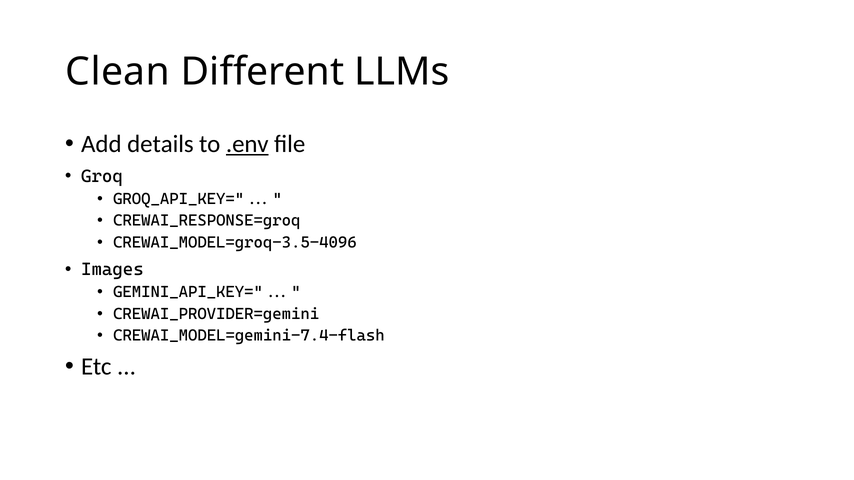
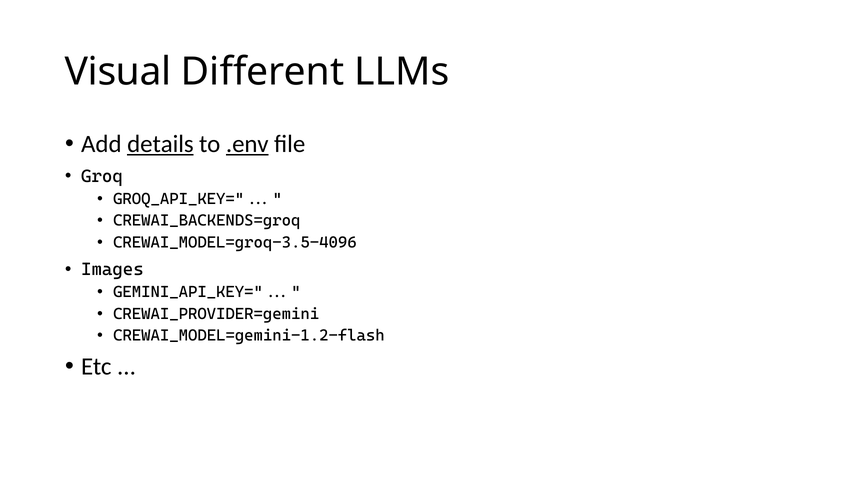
Clean: Clean -> Visual
details underline: none -> present
CREWAI_RESPONSE=groq: CREWAI_RESPONSE=groq -> CREWAI_BACKENDS=groq
CREWAI_MODEL=gemini-7.4-flash: CREWAI_MODEL=gemini-7.4-flash -> CREWAI_MODEL=gemini-1.2-flash
